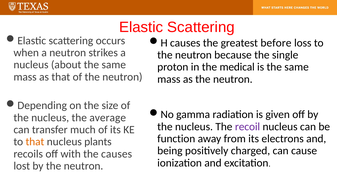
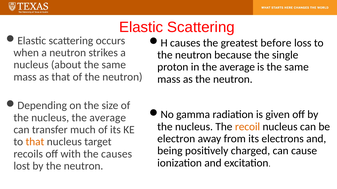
in the medical: medical -> average
recoil colour: purple -> orange
function: function -> electron
plants: plants -> target
